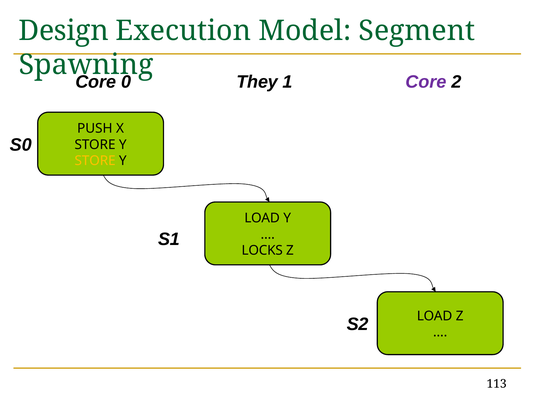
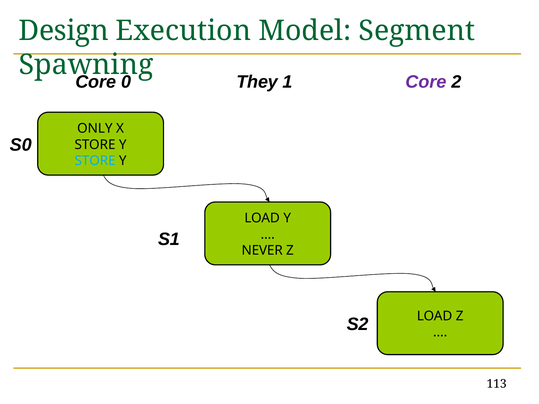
PUSH: PUSH -> ONLY
STORE at (95, 161) colour: yellow -> light blue
LOCKS: LOCKS -> NEVER
